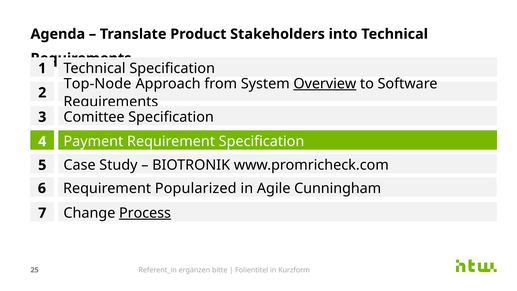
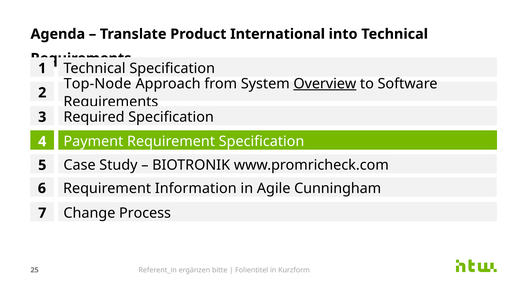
Stakeholders: Stakeholders -> International
Comittee: Comittee -> Required
Popularized: Popularized -> Information
Process underline: present -> none
